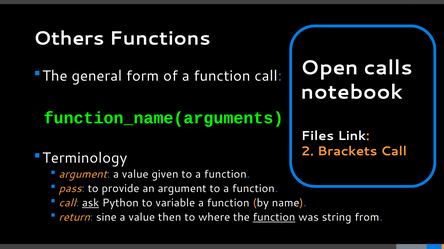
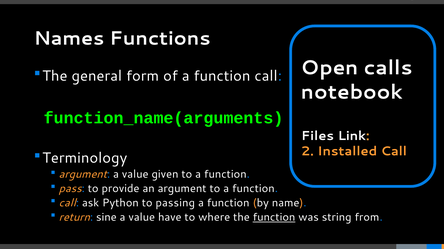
Others: Others -> Names
Brackets: Brackets -> Installed
ask underline: present -> none
variable: variable -> passing
then: then -> have
